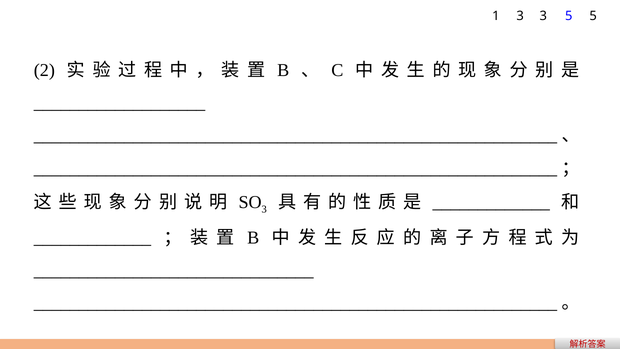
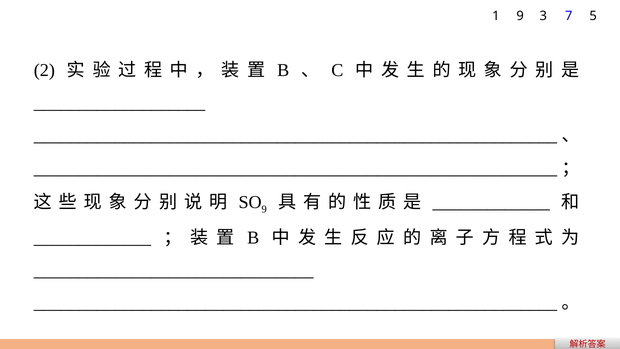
1 3: 3 -> 9
3 5: 5 -> 7
3 at (264, 209): 3 -> 9
